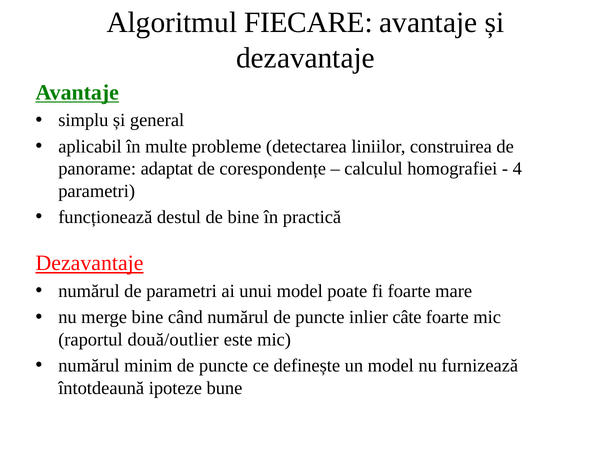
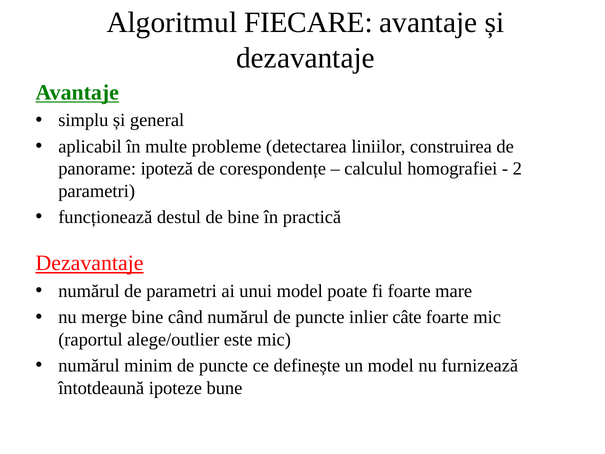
adaptat: adaptat -> ipoteză
4: 4 -> 2
două/outlier: două/outlier -> alege/outlier
